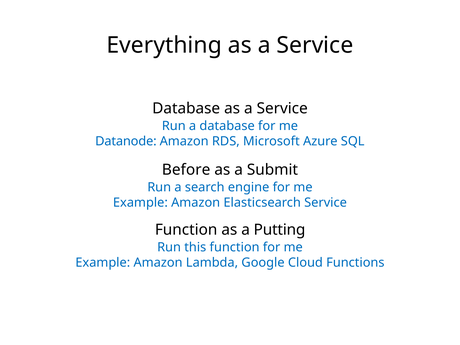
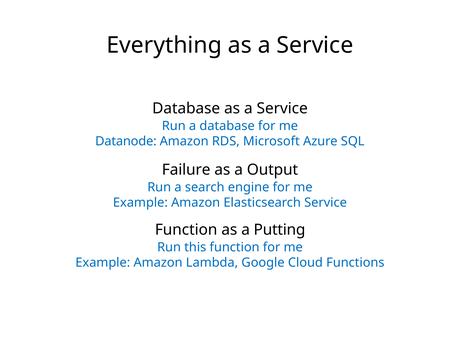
Before: Before -> Failure
Submit: Submit -> Output
